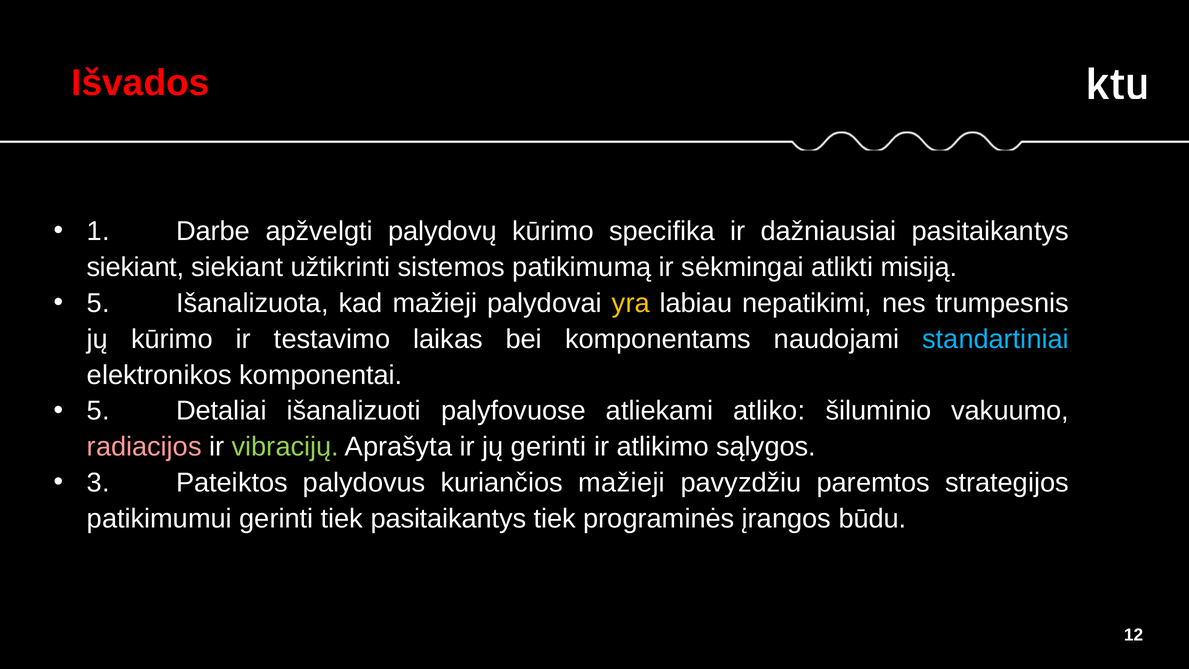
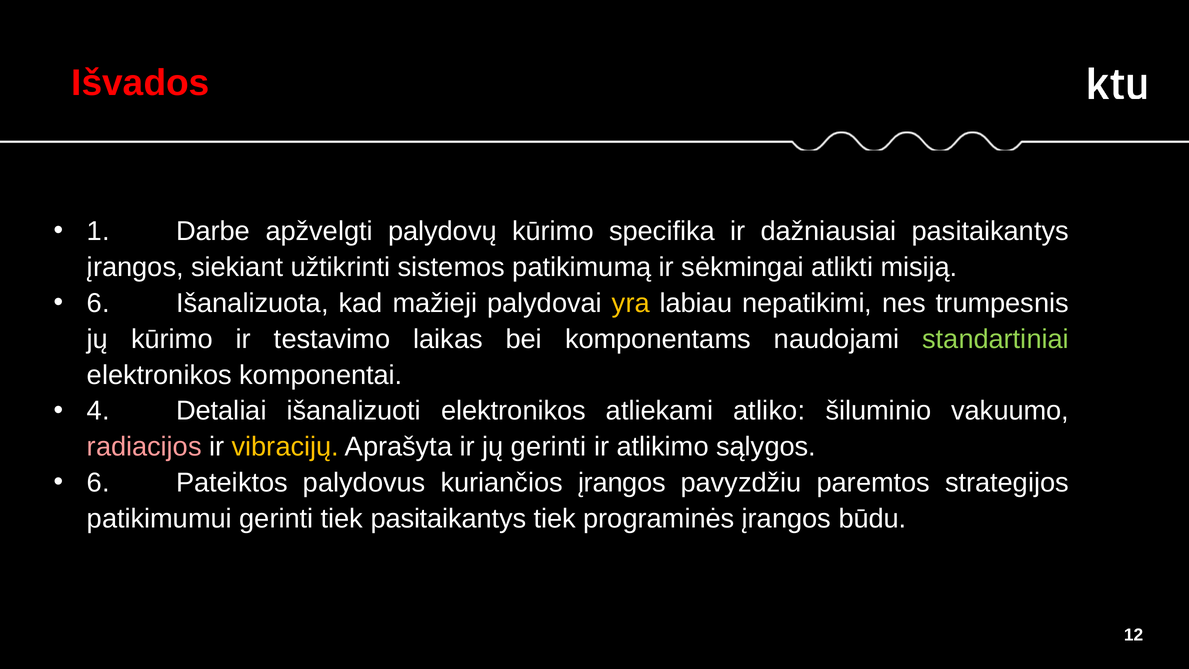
siekiant at (135, 267): siekiant -> įrangos
5 at (98, 303): 5 -> 6
standartiniai colour: light blue -> light green
5 at (98, 411): 5 -> 4
išanalizuoti palyfovuose: palyfovuose -> elektronikos
vibracijų colour: light green -> yellow
3 at (98, 483): 3 -> 6
kuriančios mažieji: mažieji -> įrangos
